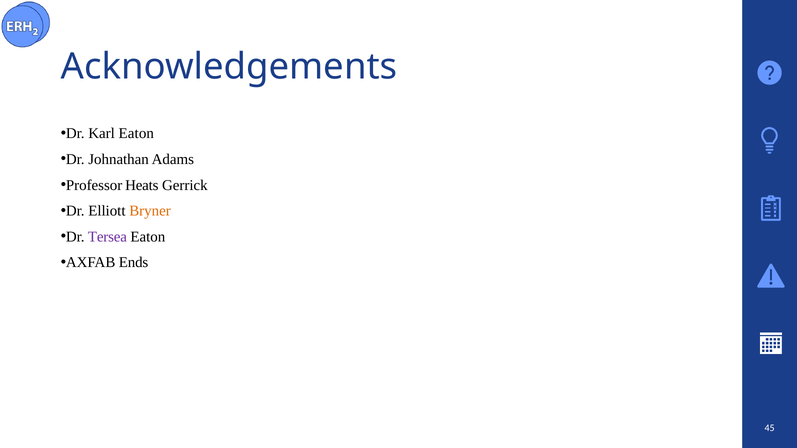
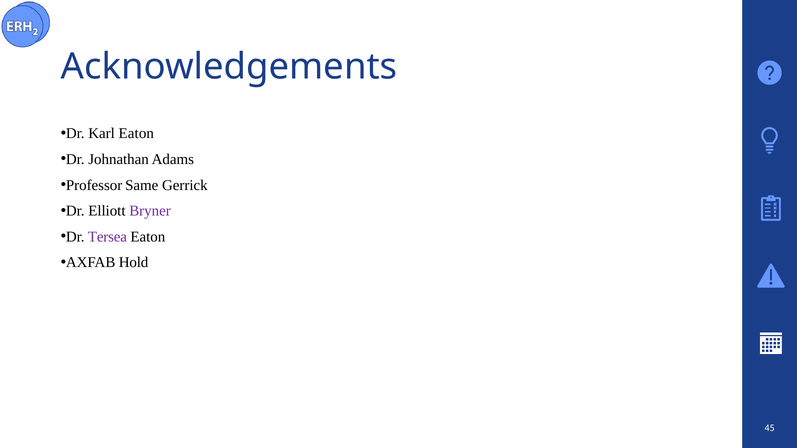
Heats: Heats -> Same
Bryner colour: orange -> purple
Ends: Ends -> Hold
